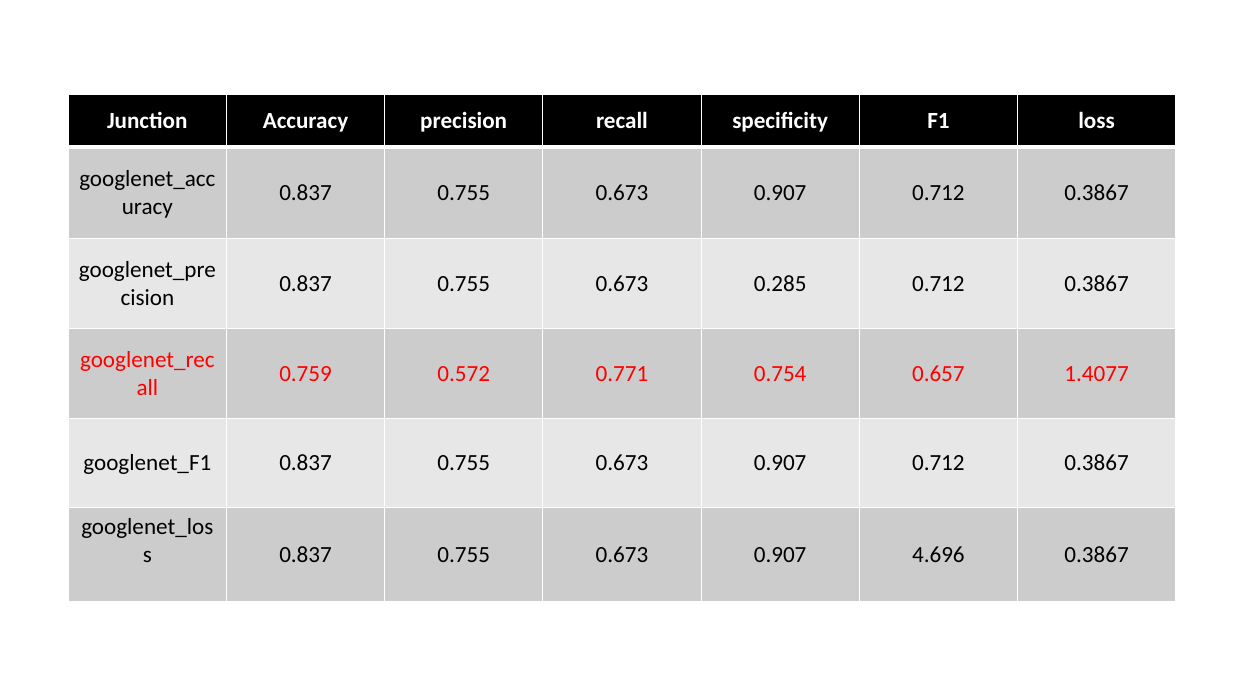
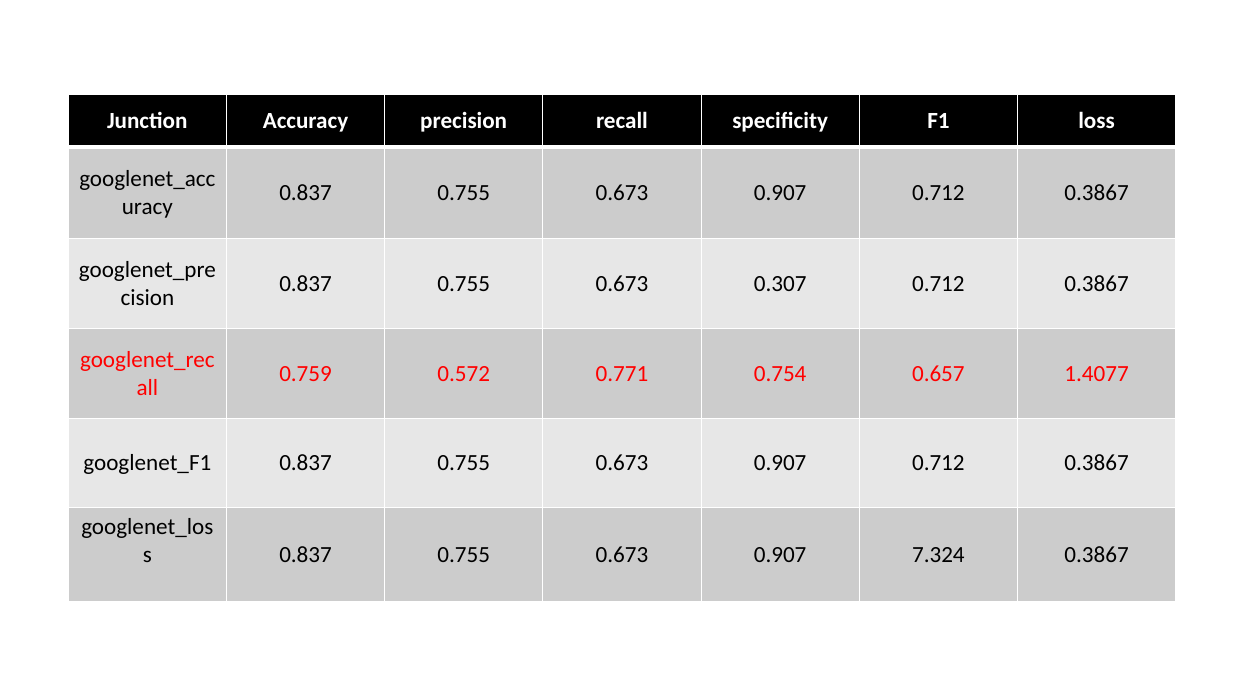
0.285: 0.285 -> 0.307
4.696: 4.696 -> 7.324
